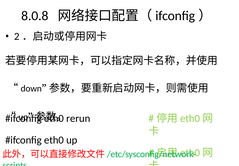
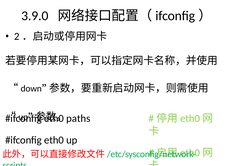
8.0.8: 8.0.8 -> 3.9.0
rerun: rerun -> paths
